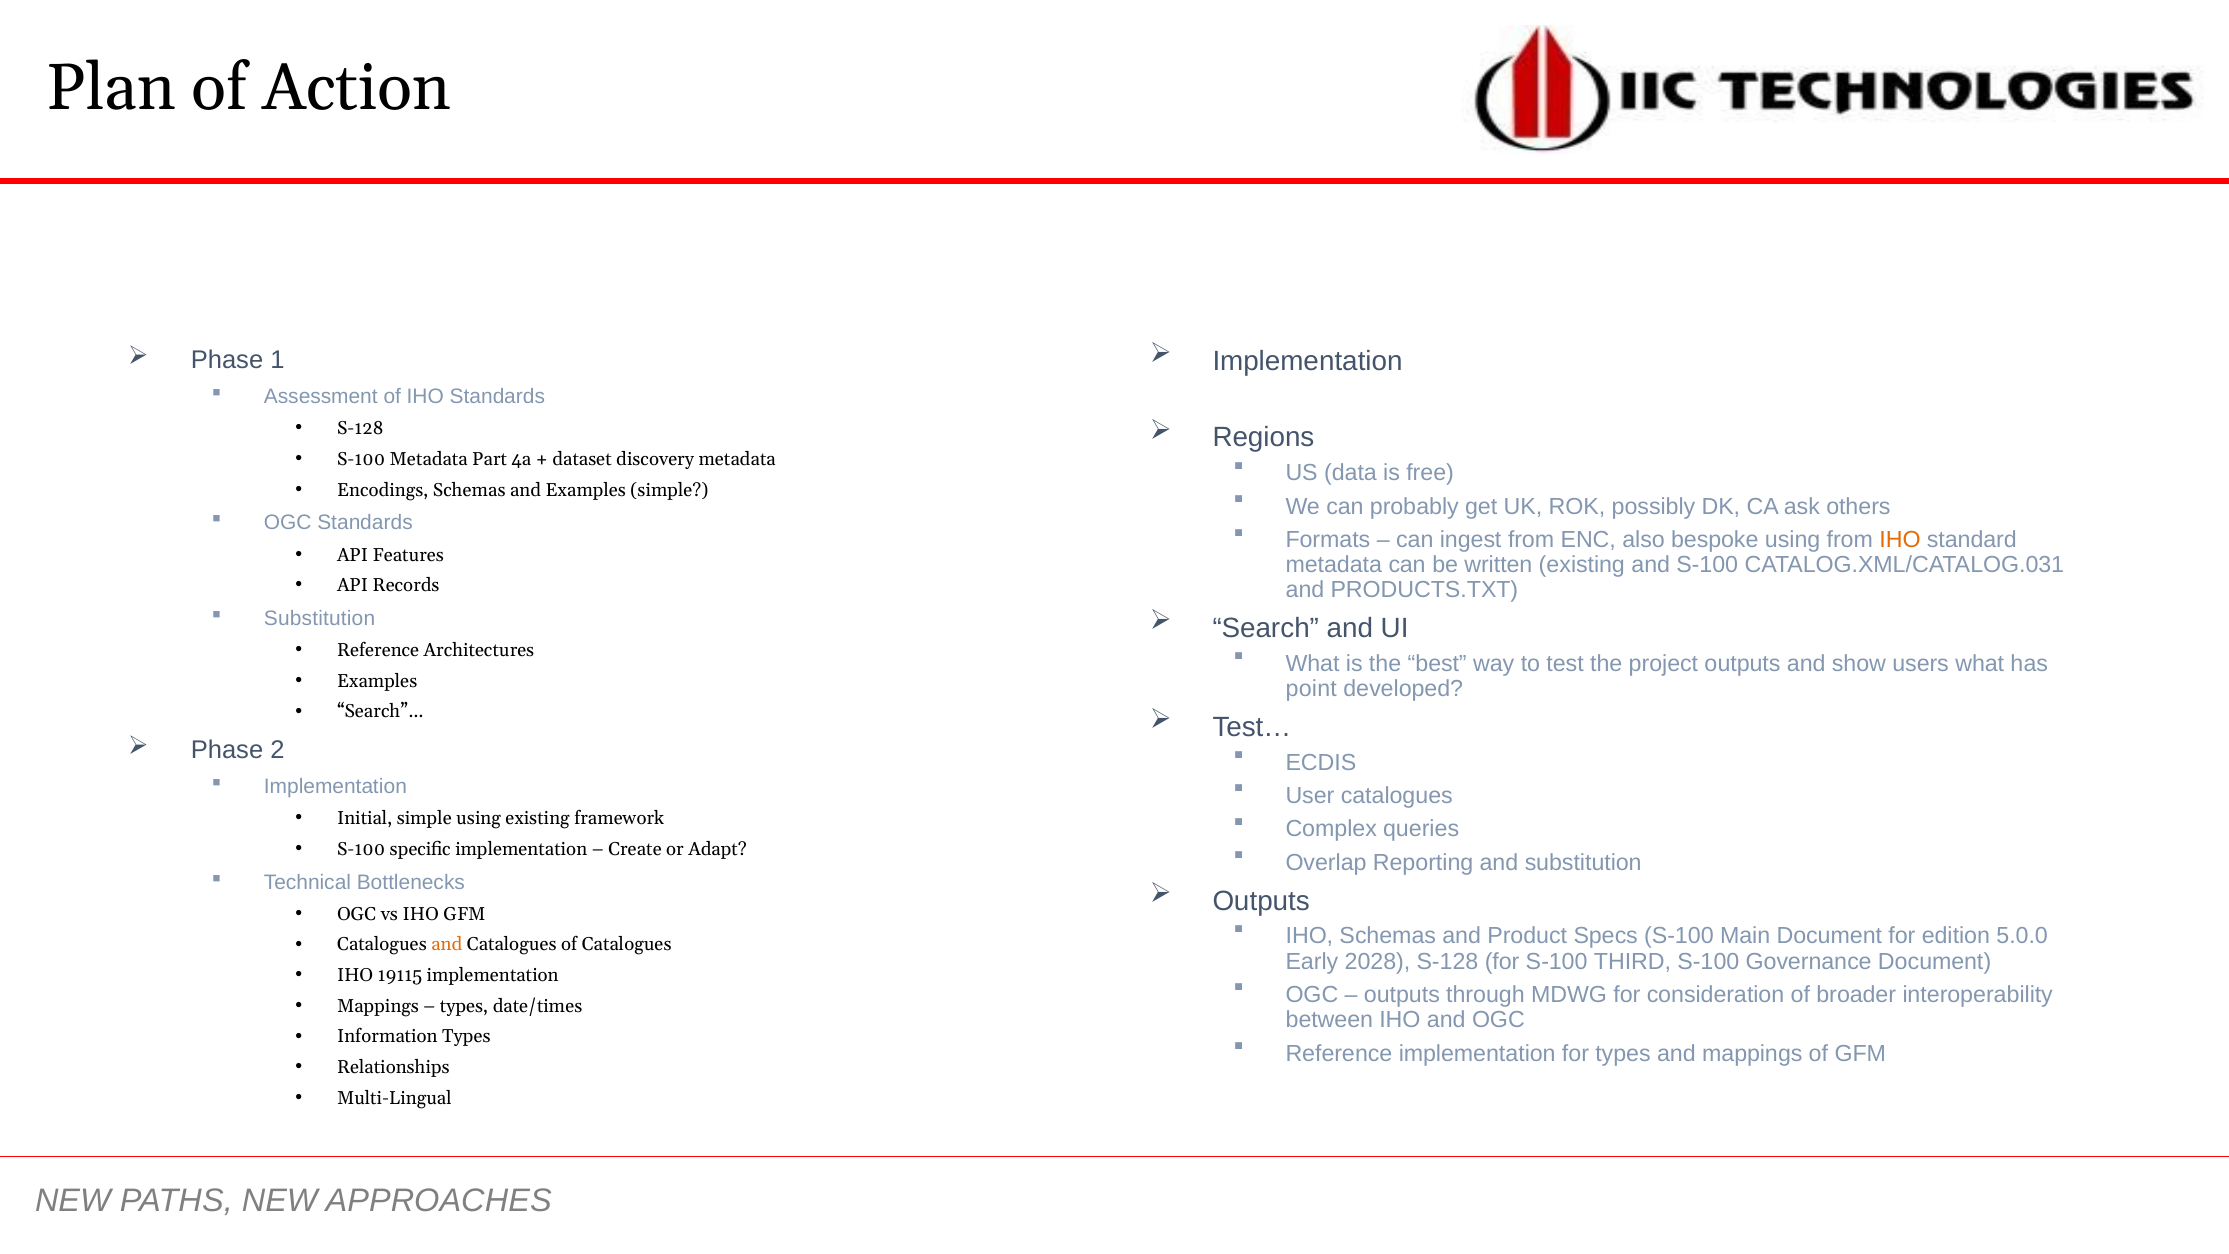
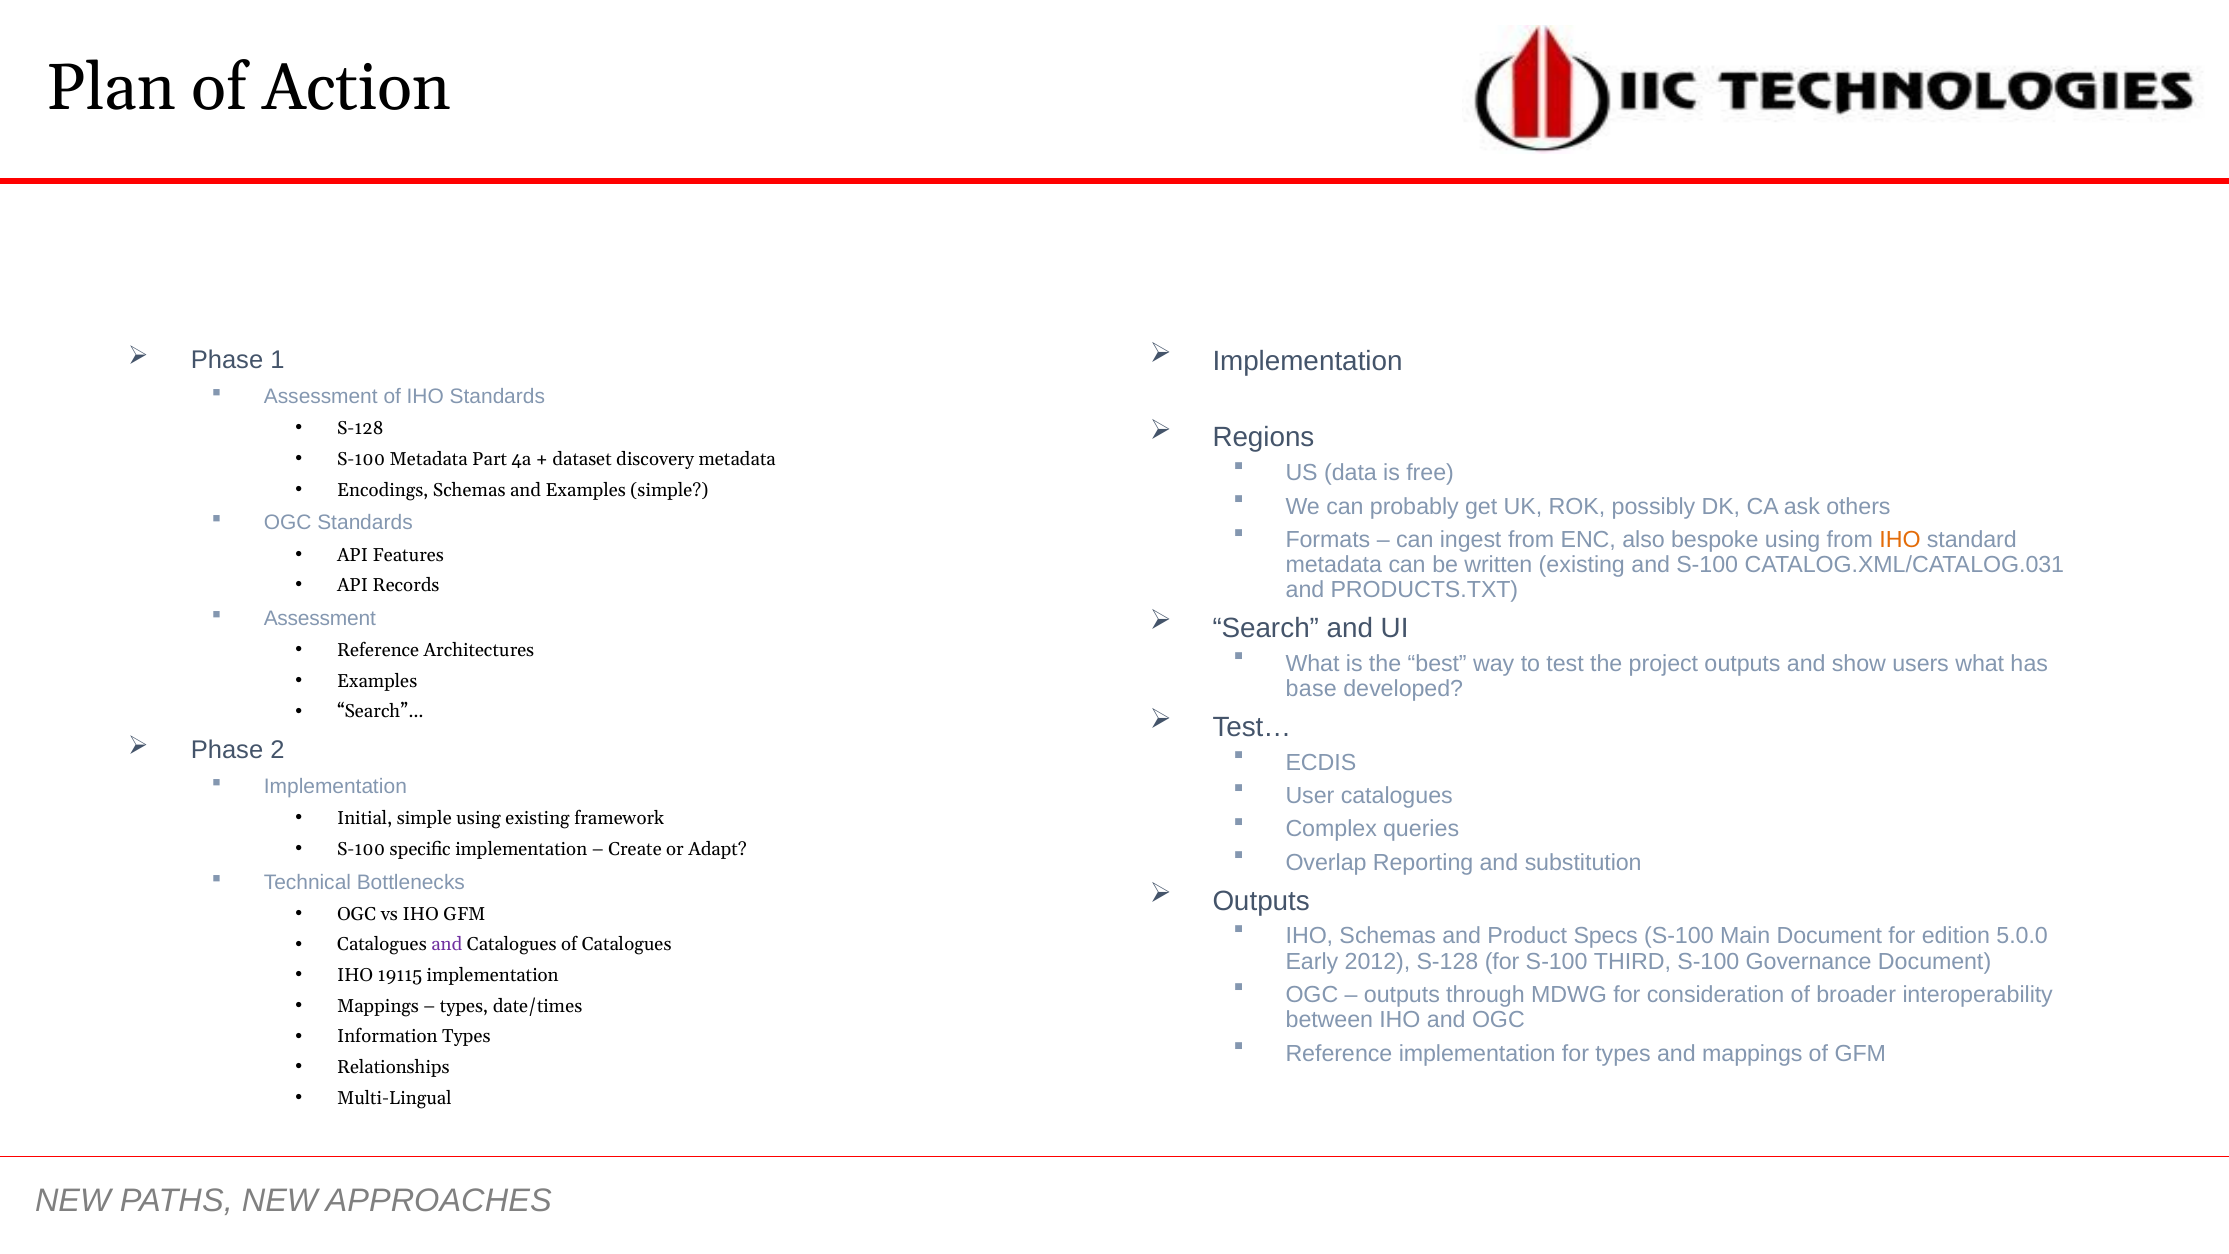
Substitution at (320, 619): Substitution -> Assessment
point: point -> base
and at (447, 945) colour: orange -> purple
2028: 2028 -> 2012
